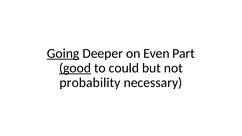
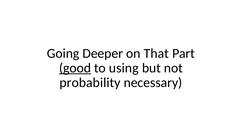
Going underline: present -> none
Even: Even -> That
could: could -> using
